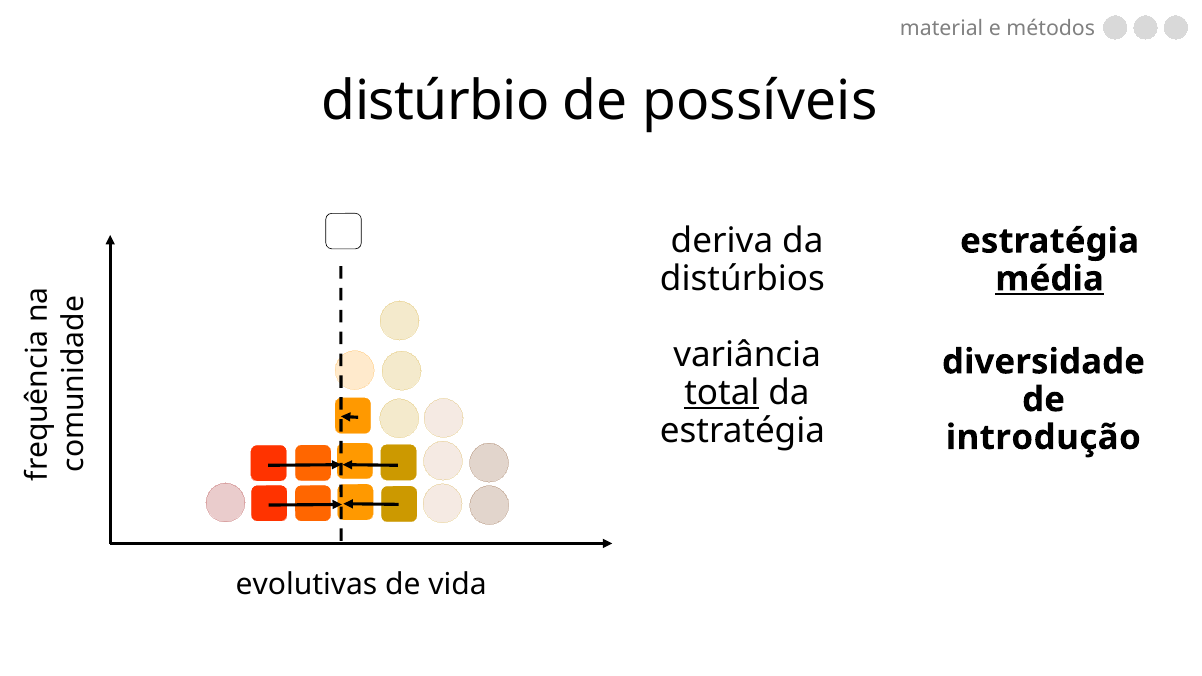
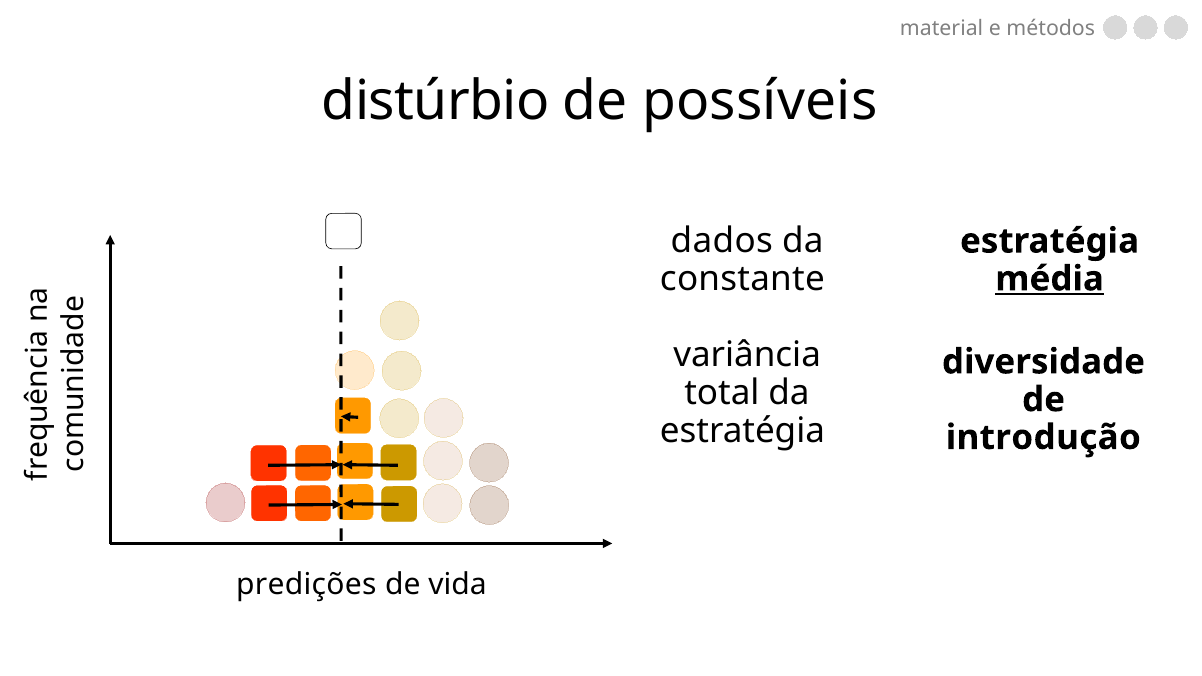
deriva: deriva -> dados
distúrbios: distúrbios -> constante
total underline: present -> none
evolutivas: evolutivas -> predições
